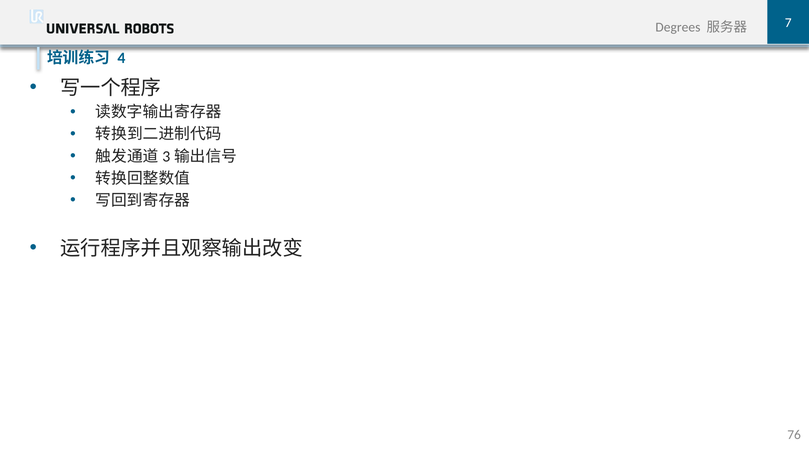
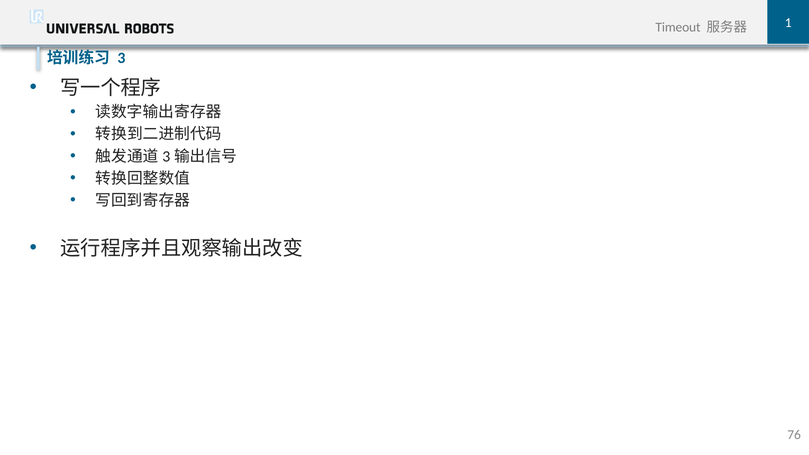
Degrees: Degrees -> Timeout
7: 7 -> 1
4: 4 -> 3
